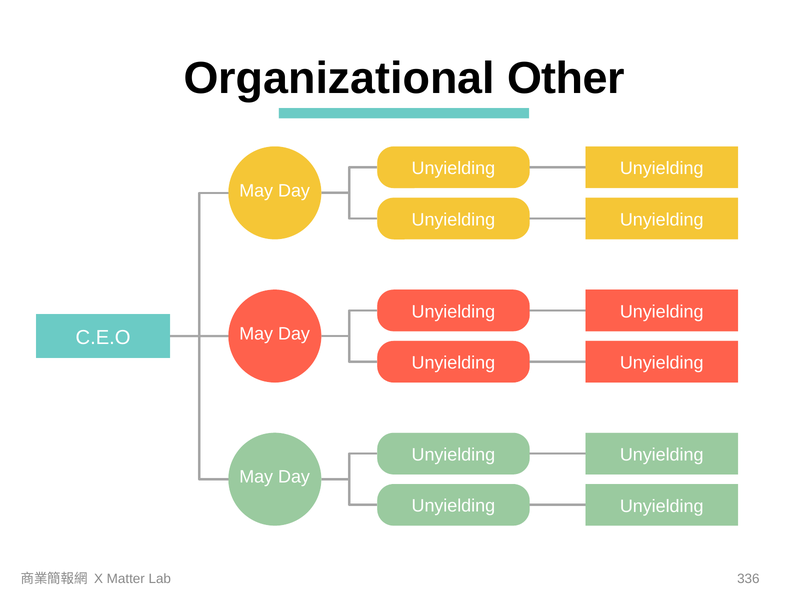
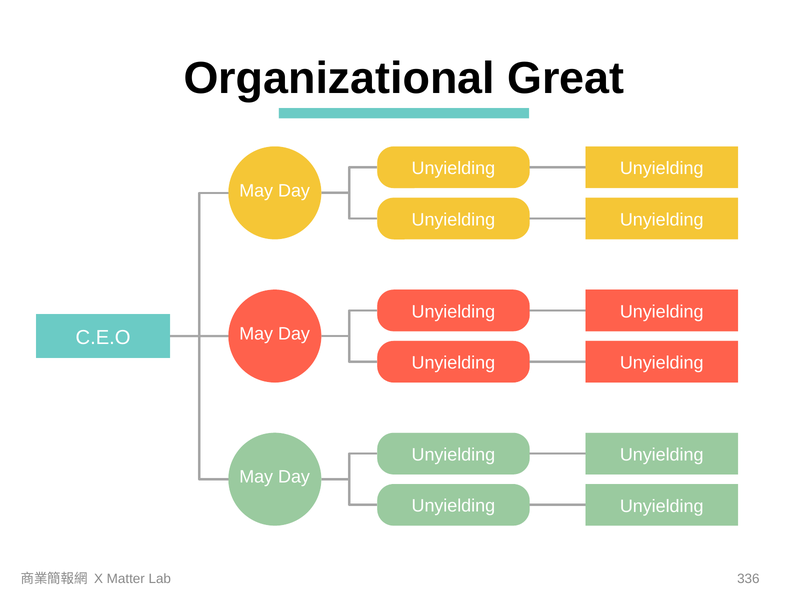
Other: Other -> Great
